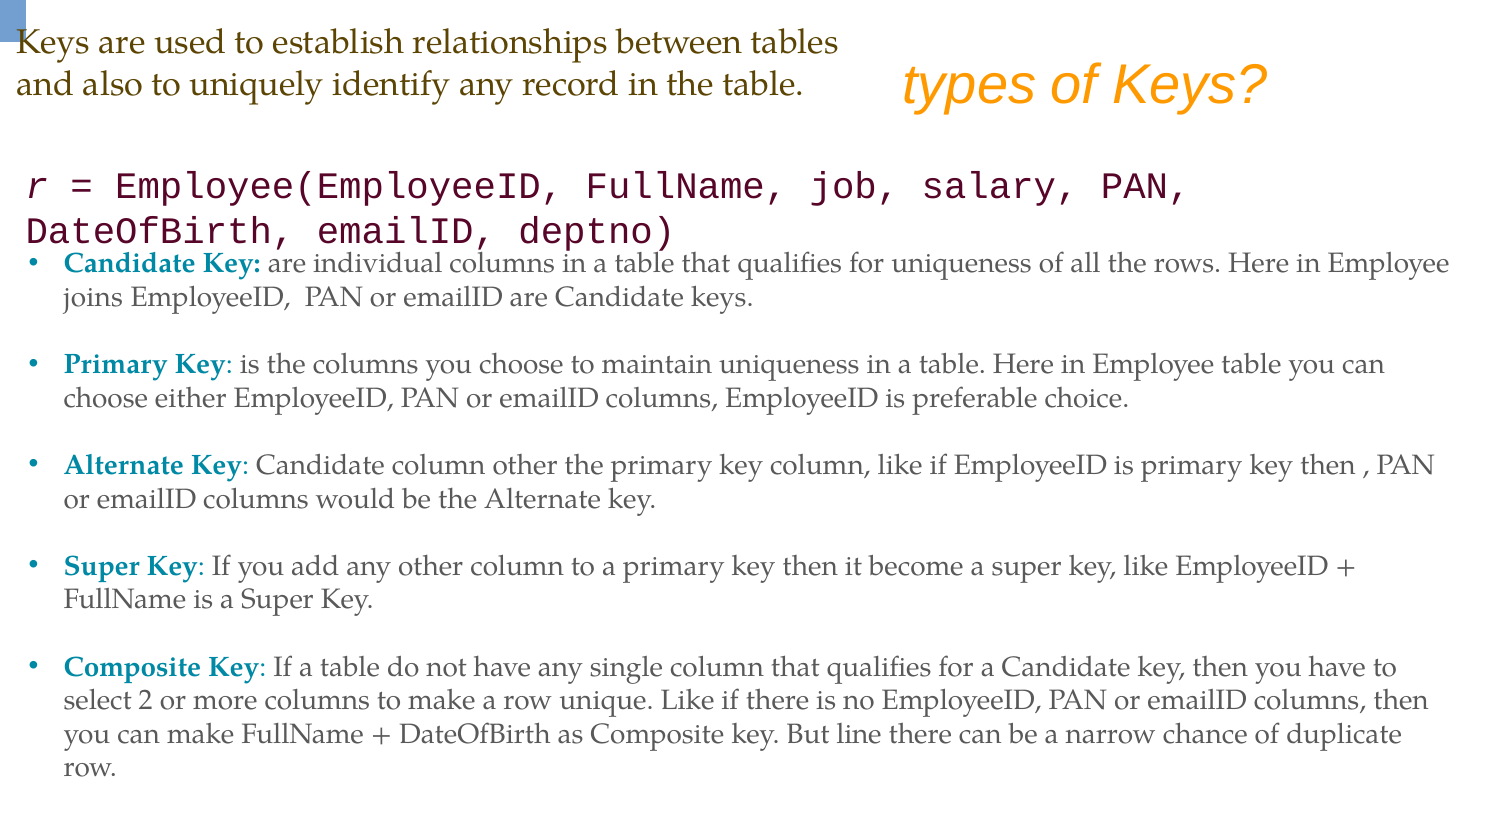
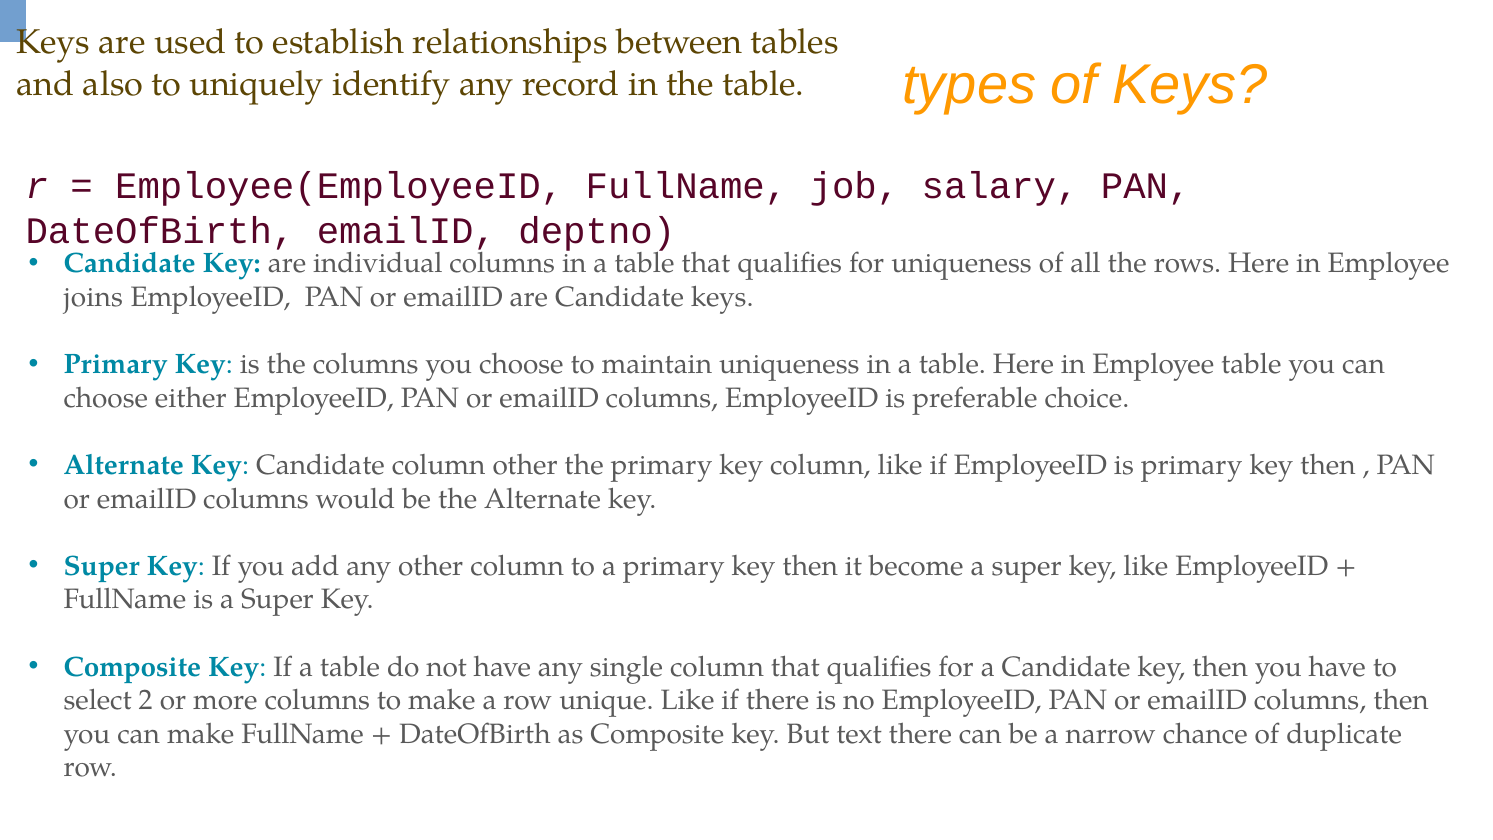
line: line -> text
